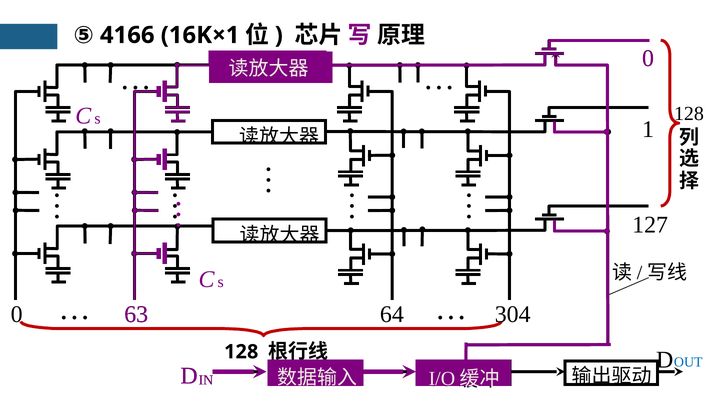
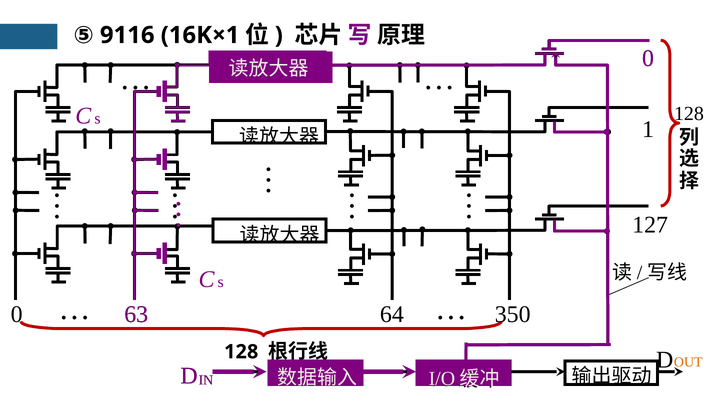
4166: 4166 -> 9116
304: 304 -> 350
OUT colour: blue -> orange
